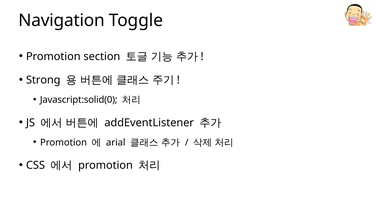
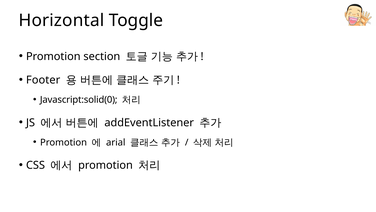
Navigation: Navigation -> Horizontal
Strong: Strong -> Footer
